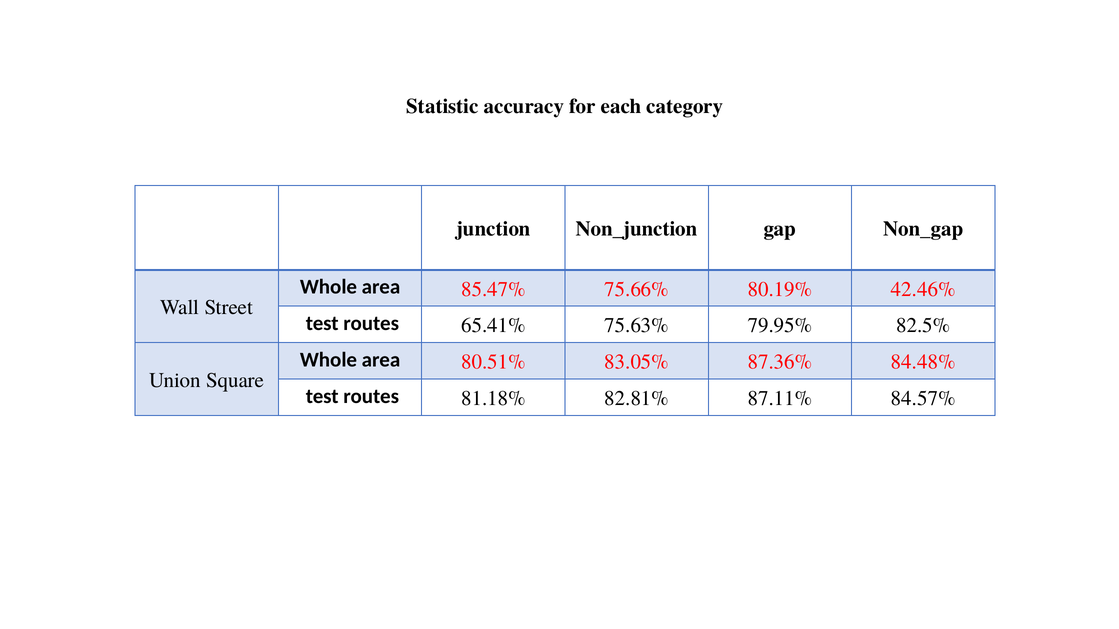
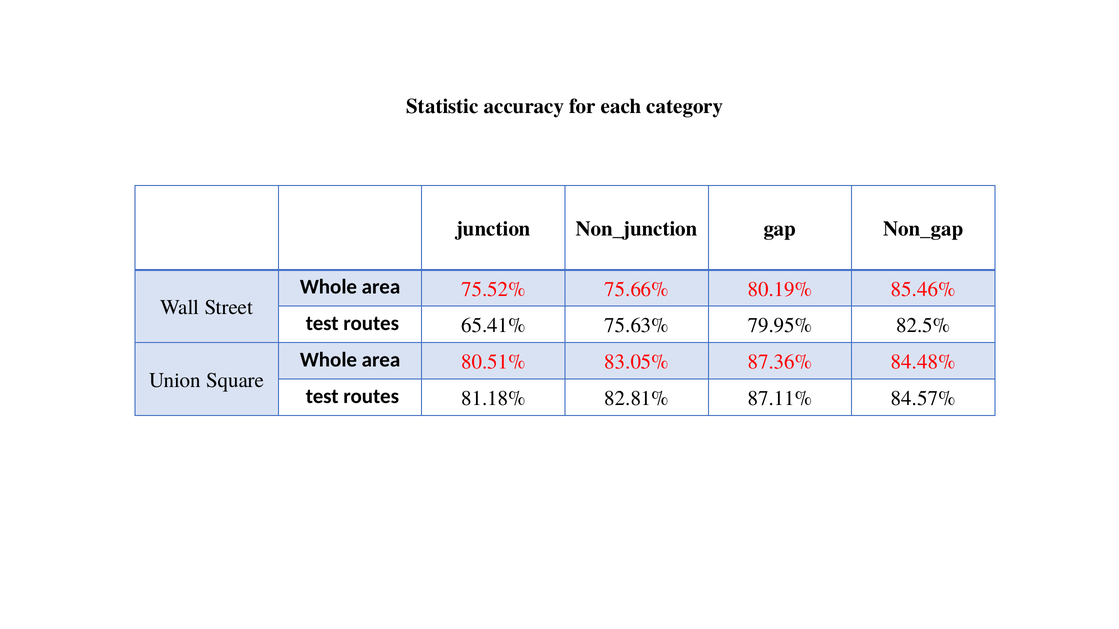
85.47%: 85.47% -> 75.52%
42.46%: 42.46% -> 85.46%
